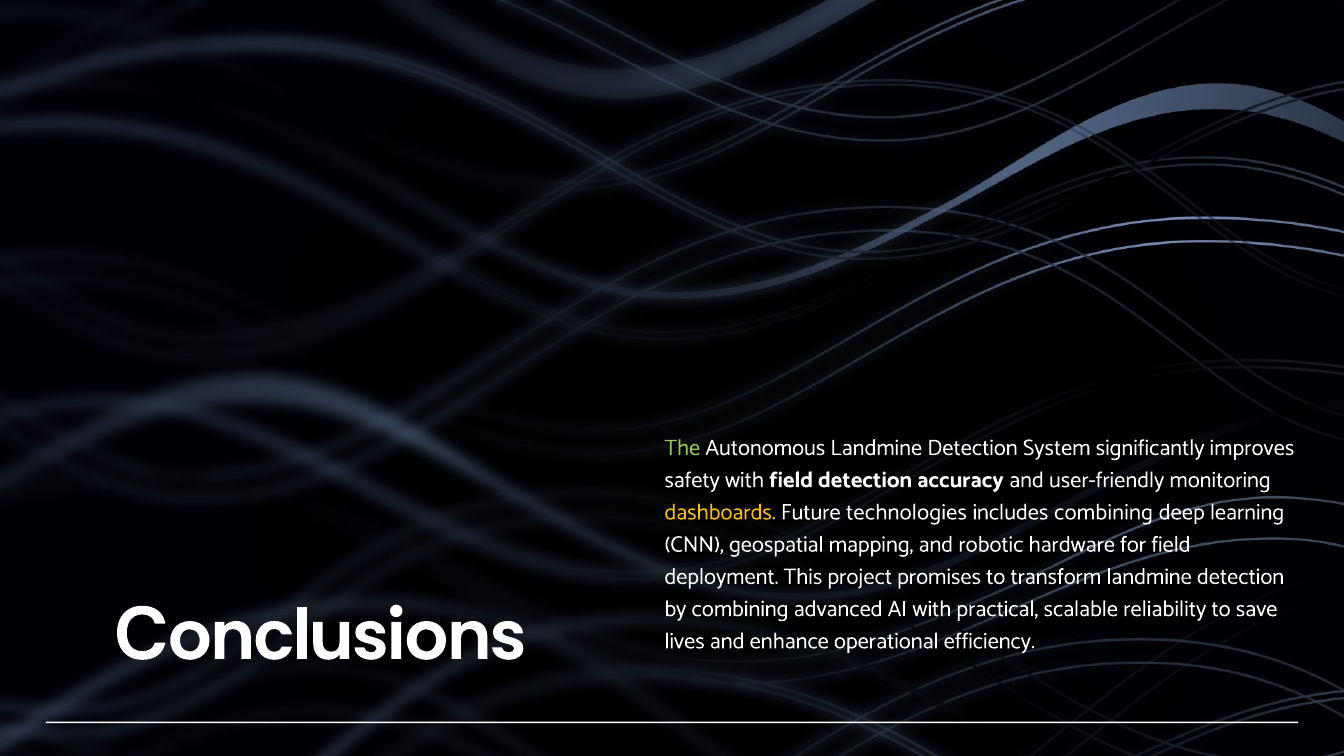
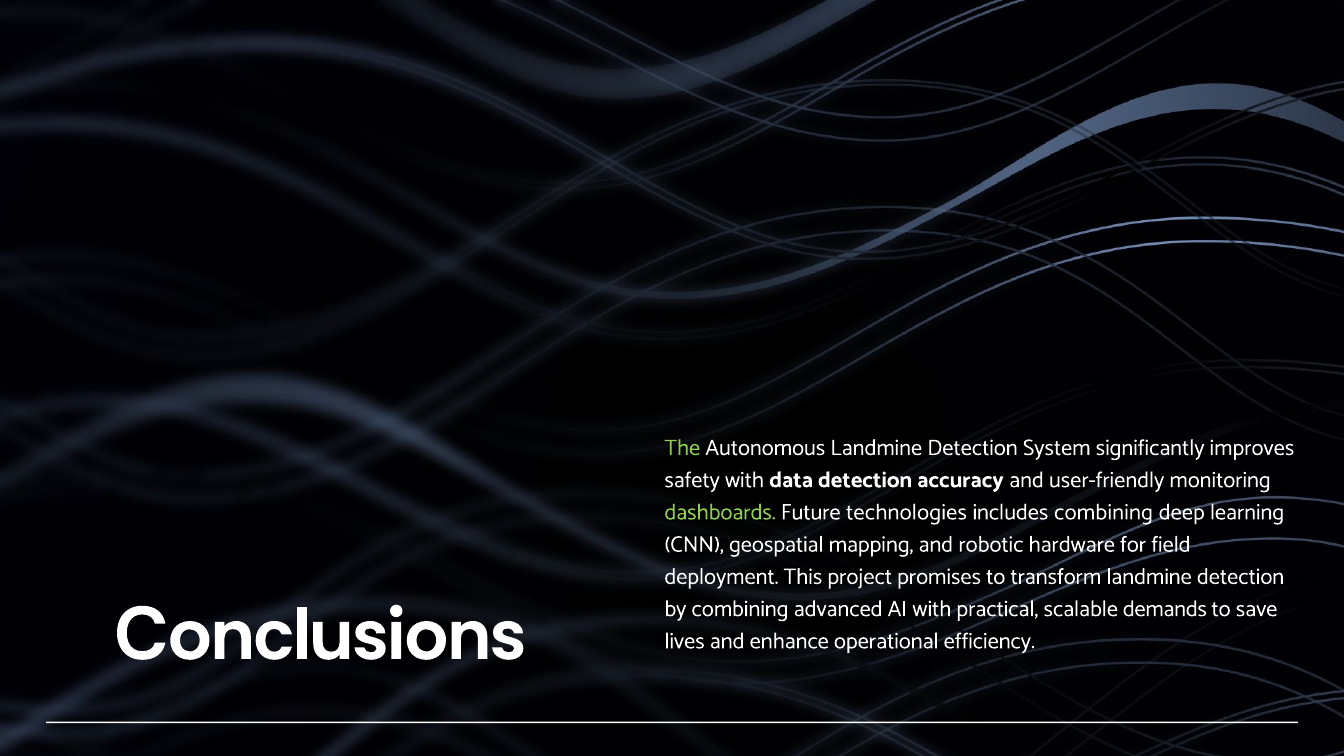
with field: field -> data
dashboards colour: yellow -> light green
reliability: reliability -> demands
